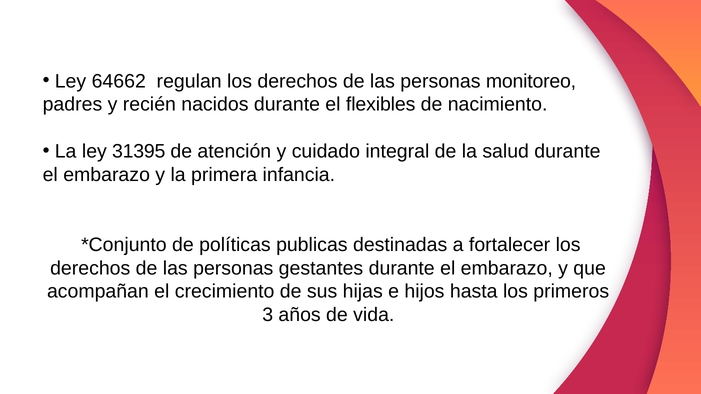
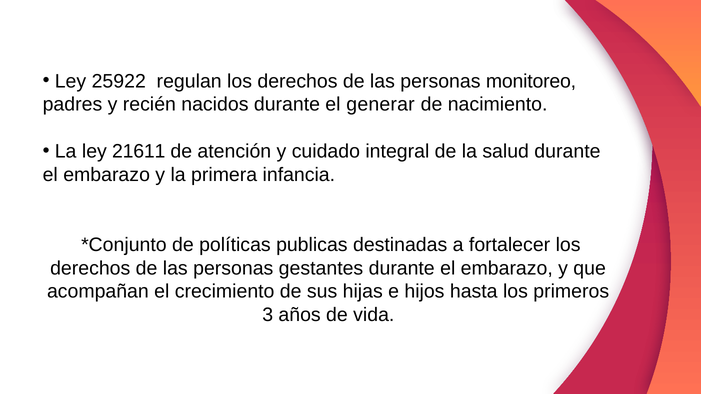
64662: 64662 -> 25922
flexibles: flexibles -> generar
31395: 31395 -> 21611
